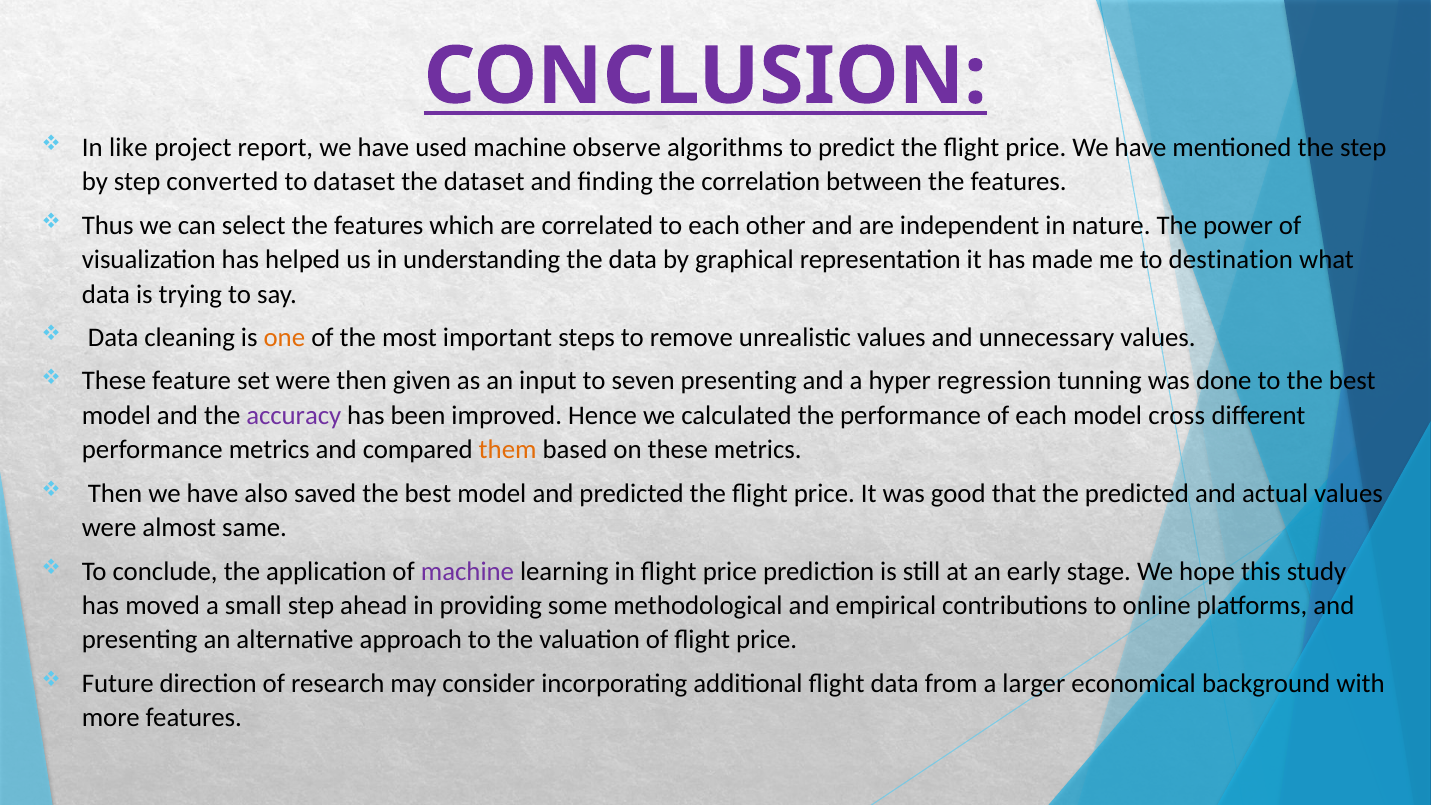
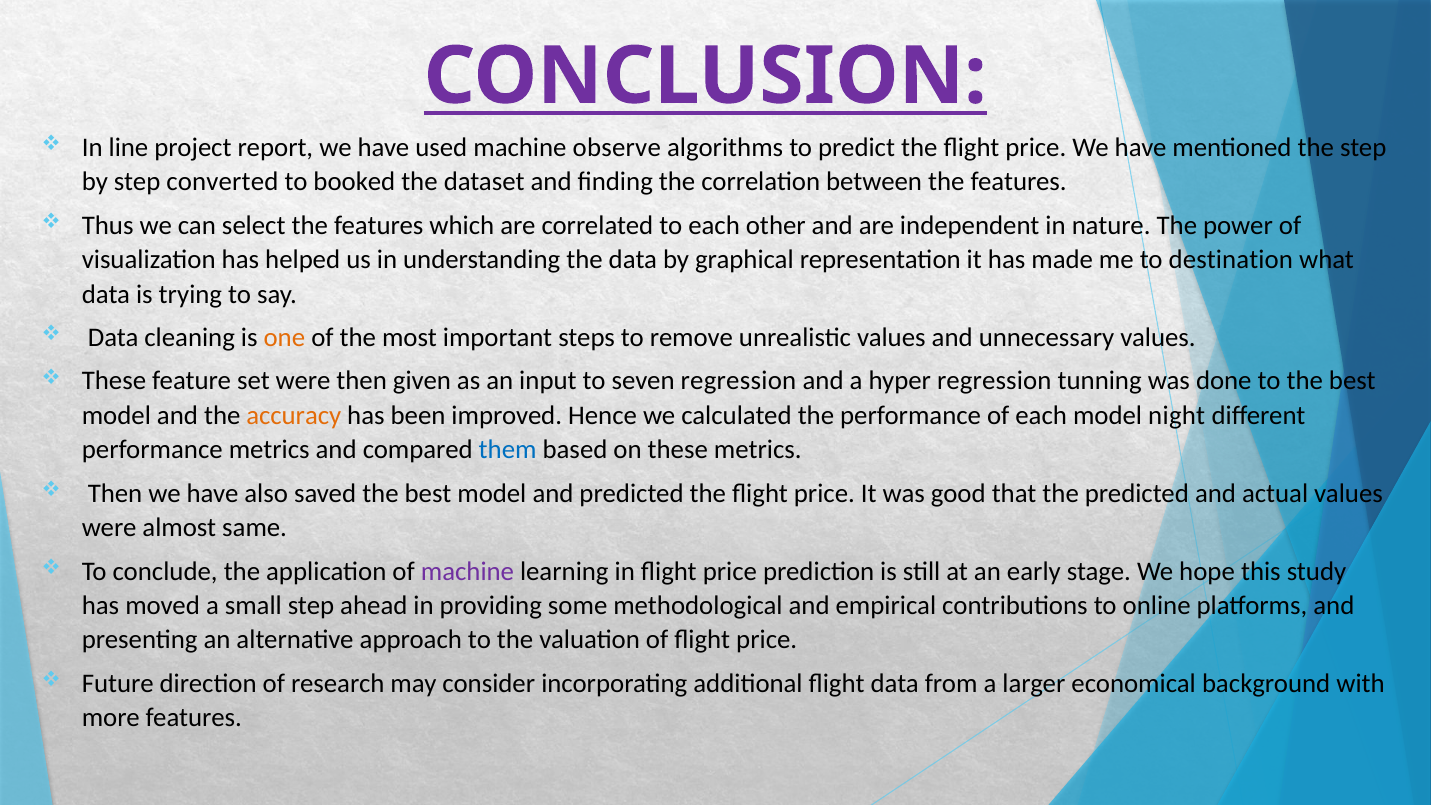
like: like -> line
to dataset: dataset -> booked
seven presenting: presenting -> regression
accuracy colour: purple -> orange
cross: cross -> night
them colour: orange -> blue
